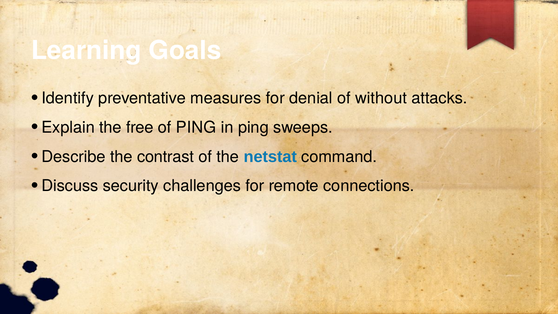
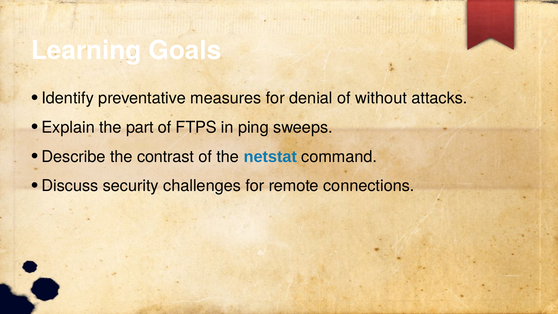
free: free -> part
of PING: PING -> FTPS
